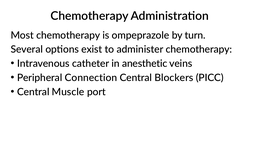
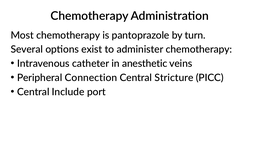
ompeprazole: ompeprazole -> pantoprazole
Blockers: Blockers -> Stricture
Muscle: Muscle -> Include
